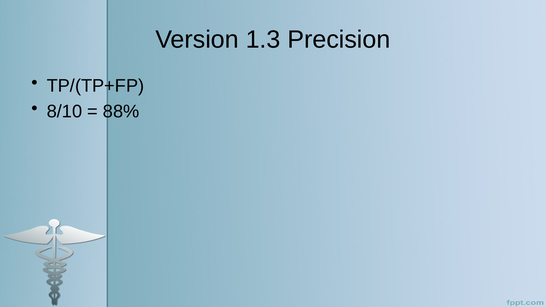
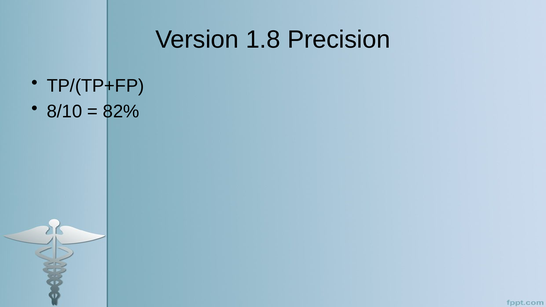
1.3: 1.3 -> 1.8
88%: 88% -> 82%
